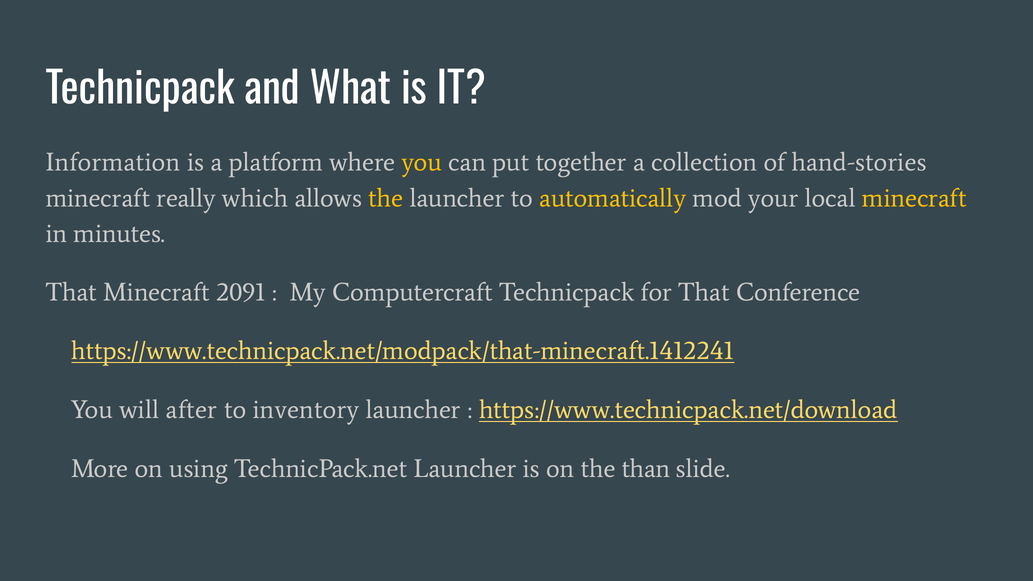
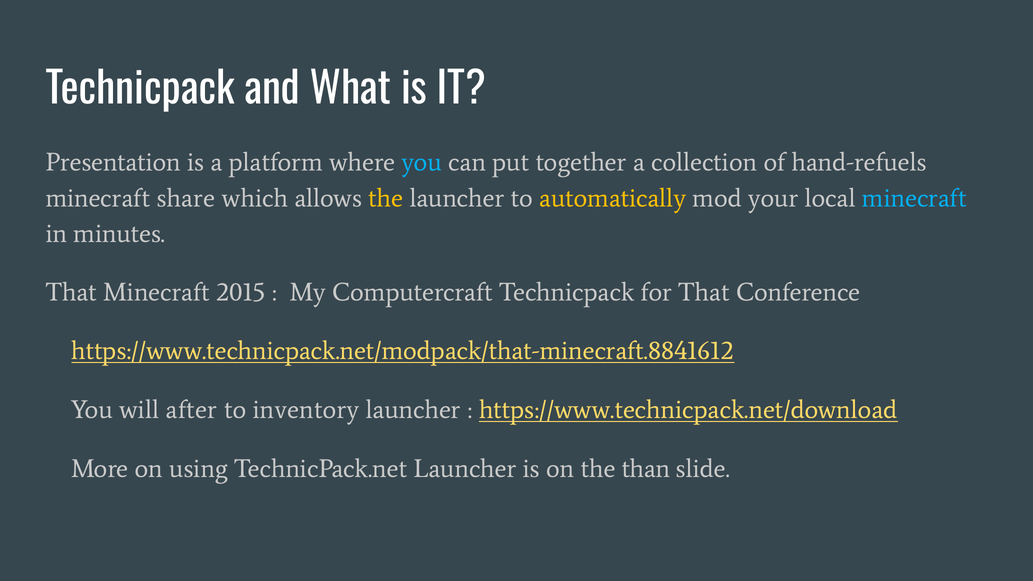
Information: Information -> Presentation
you at (422, 162) colour: yellow -> light blue
hand-stories: hand-stories -> hand-refuels
really: really -> share
minecraft at (914, 198) colour: yellow -> light blue
2091: 2091 -> 2015
https://www.technicpack.net/modpack/that-minecraft.1412241: https://www.technicpack.net/modpack/that-minecraft.1412241 -> https://www.technicpack.net/modpack/that-minecraft.8841612
